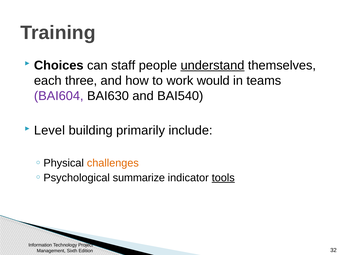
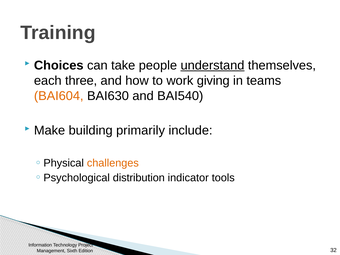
staff: staff -> take
would: would -> giving
BAI604 colour: purple -> orange
Level: Level -> Make
summarize: summarize -> distribution
tools underline: present -> none
